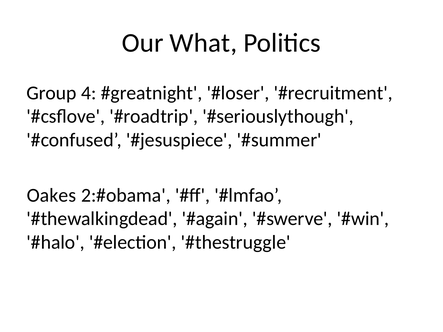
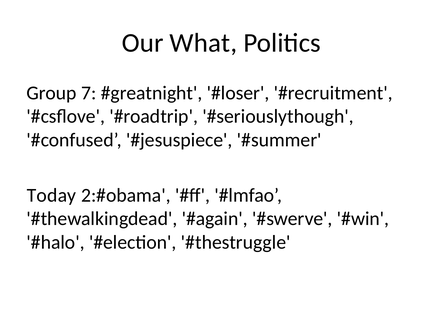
4: 4 -> 7
Oakes: Oakes -> Today
